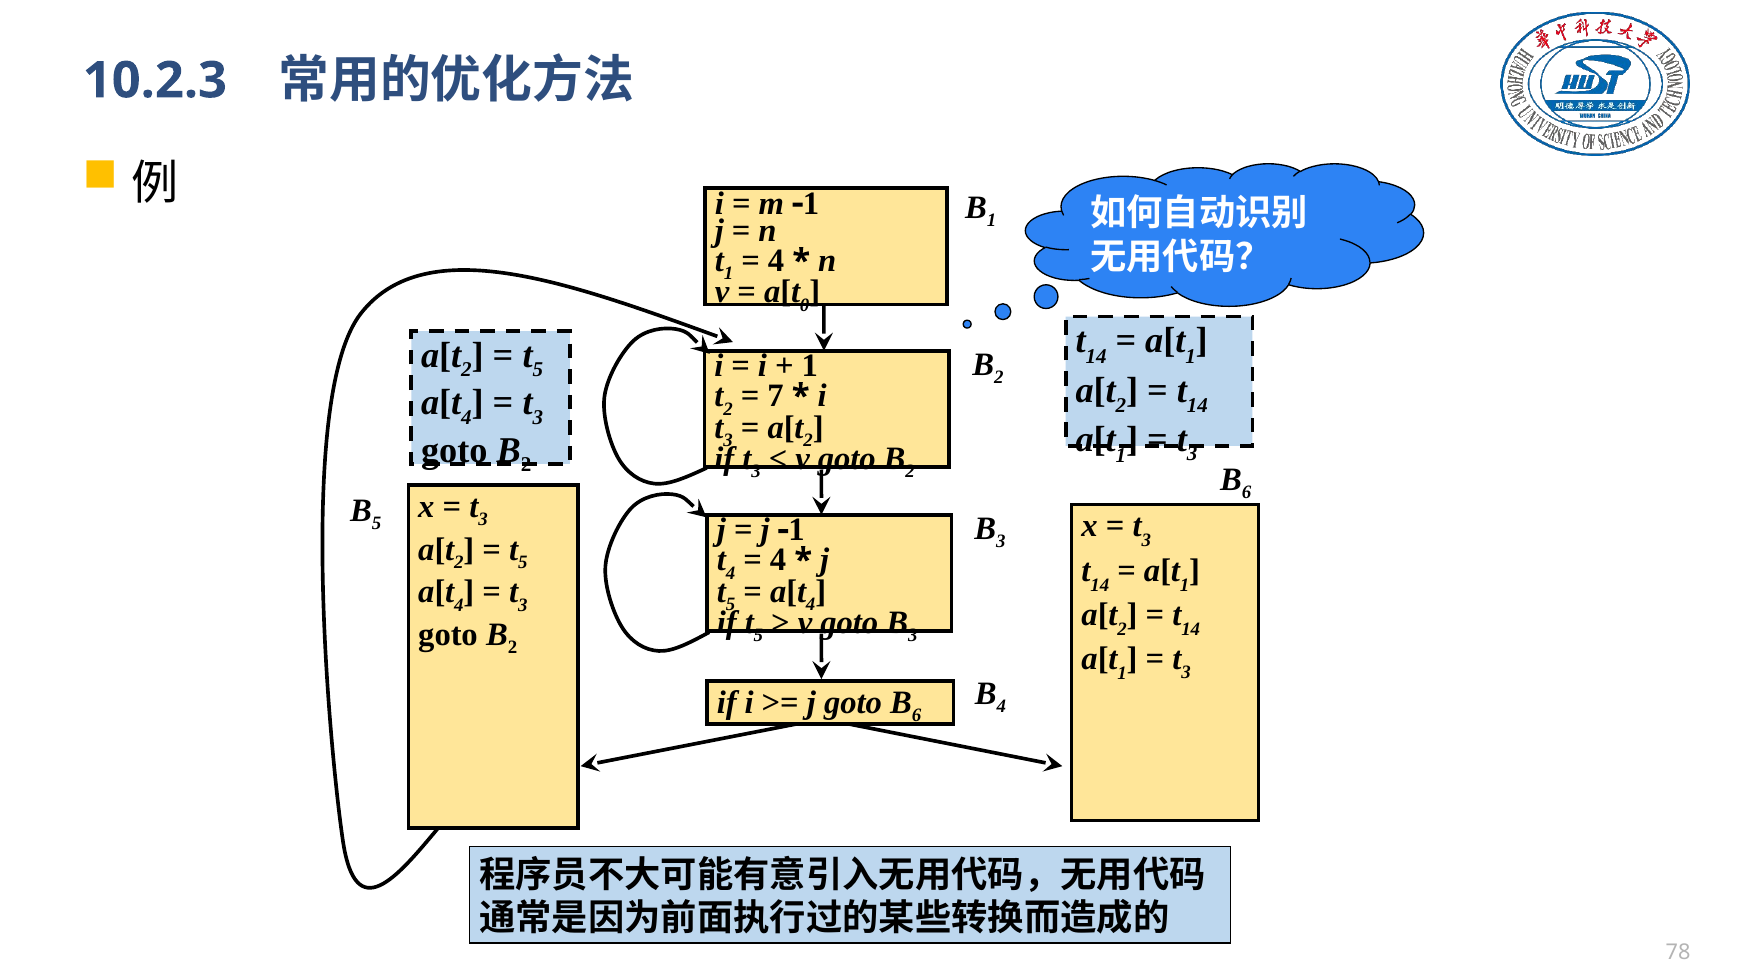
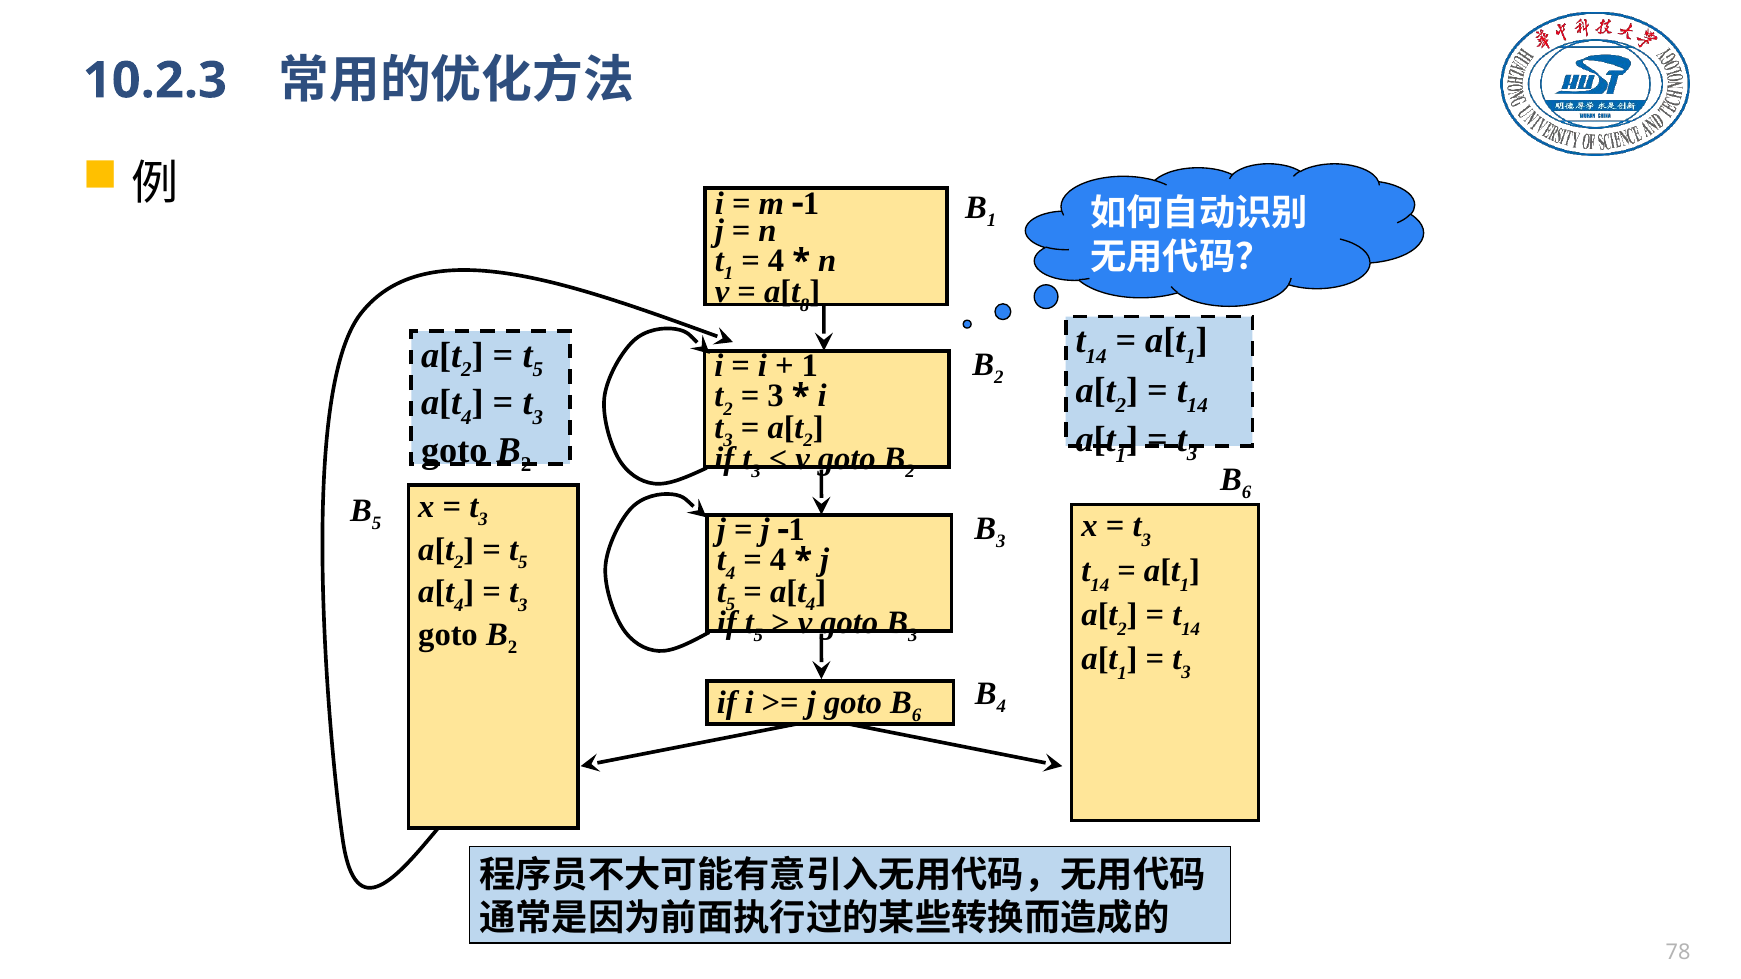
0: 0 -> 8
7 at (776, 396): 7 -> 3
